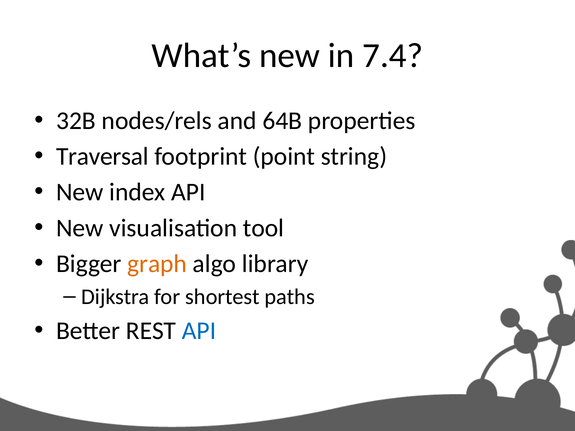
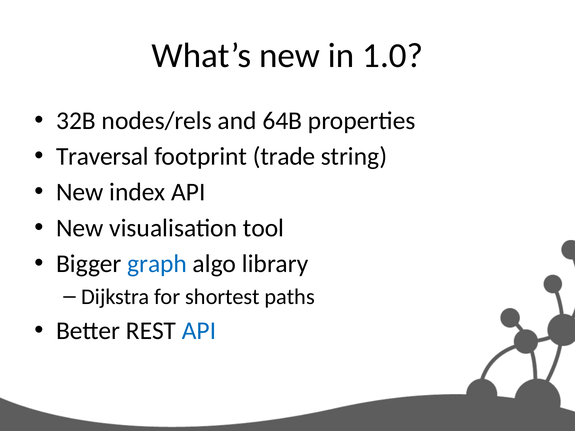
7.4: 7.4 -> 1.0
point: point -> trade
graph colour: orange -> blue
